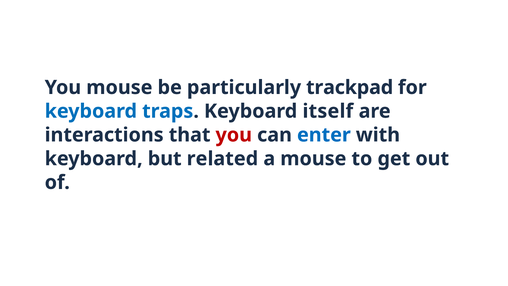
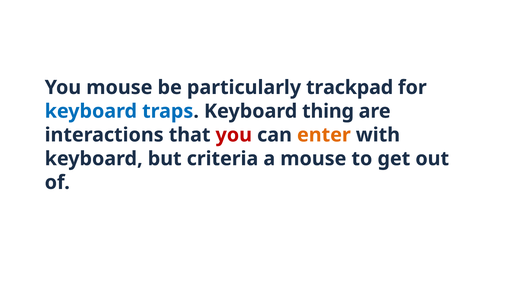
itself: itself -> thing
enter colour: blue -> orange
related: related -> criteria
